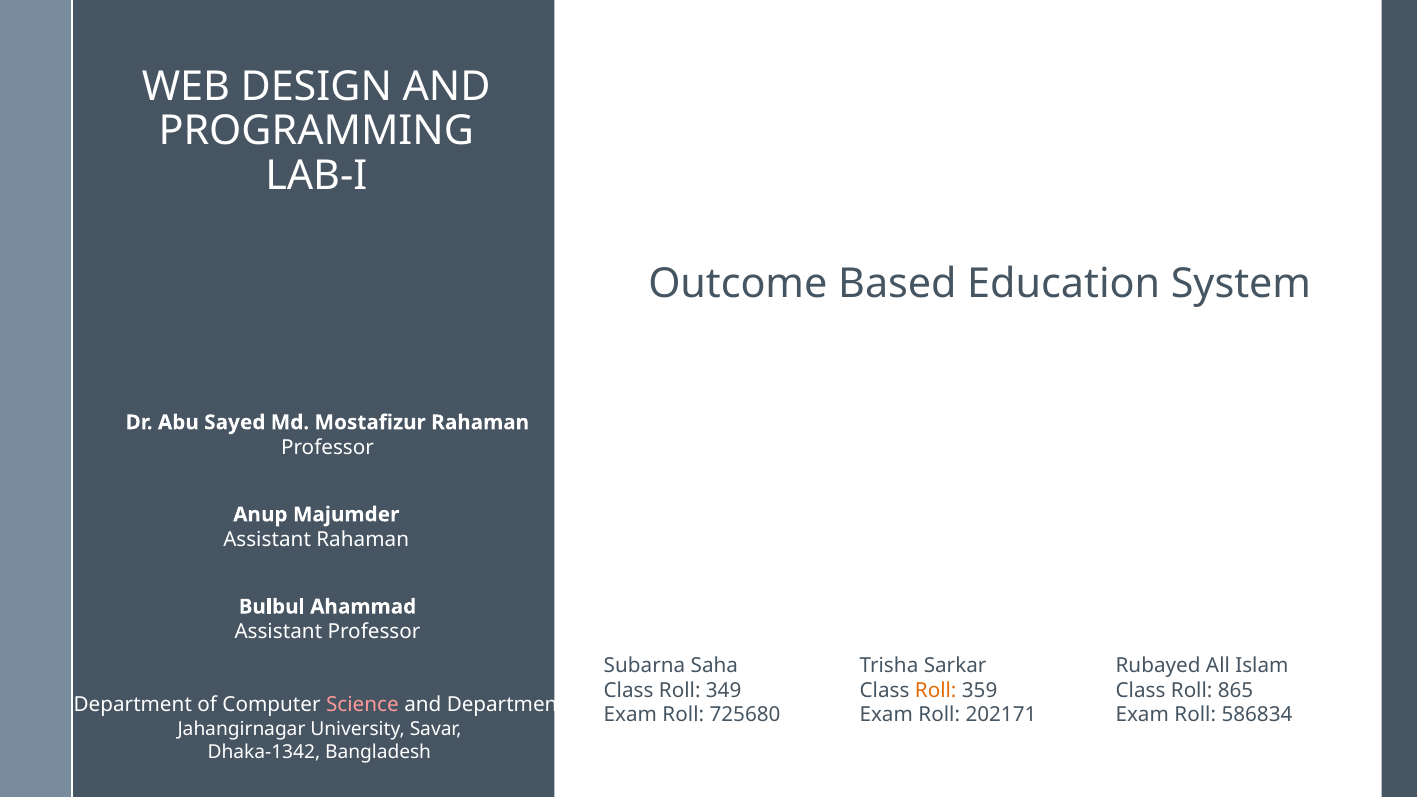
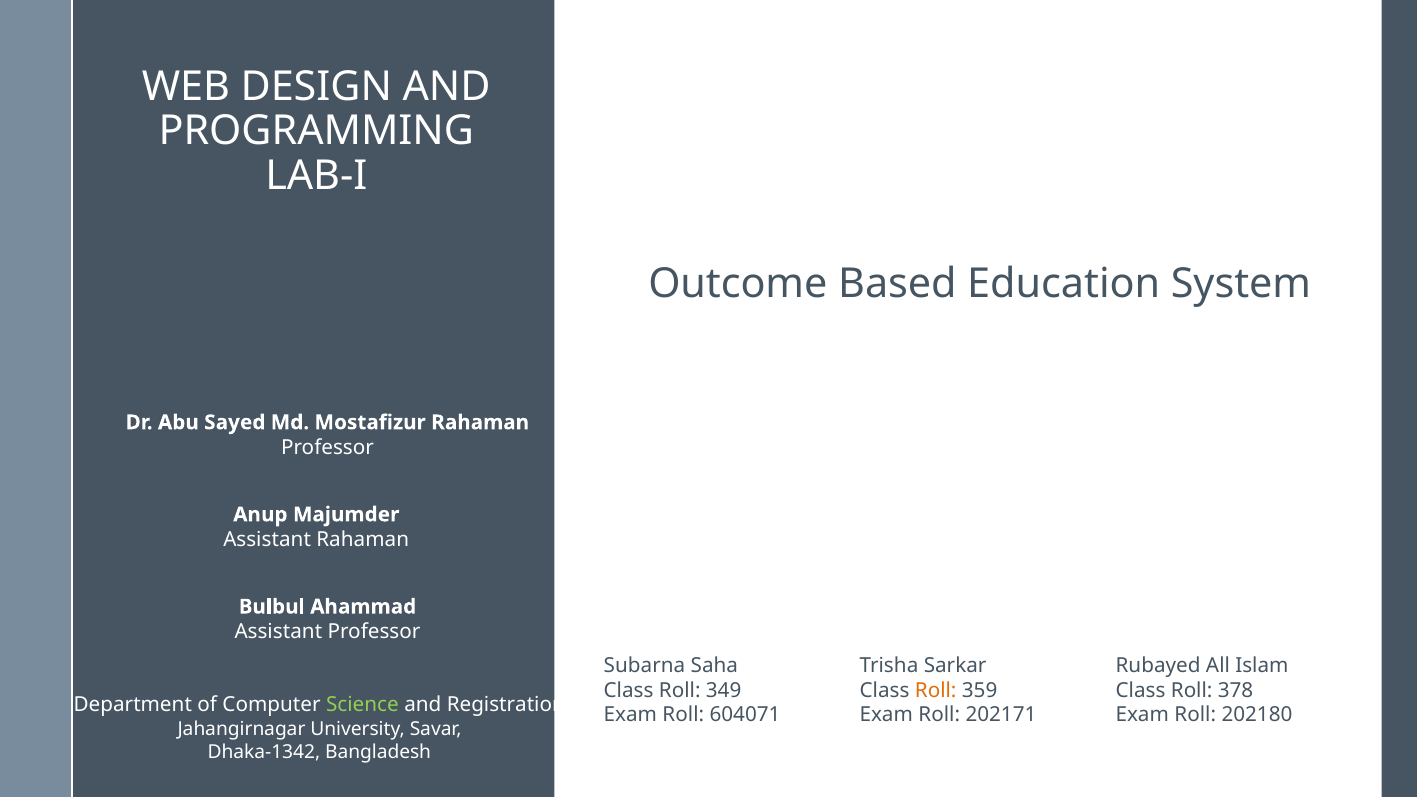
865: 865 -> 378
Science colour: pink -> light green
and Department: Department -> Registration
725680: 725680 -> 604071
586834: 586834 -> 202180
